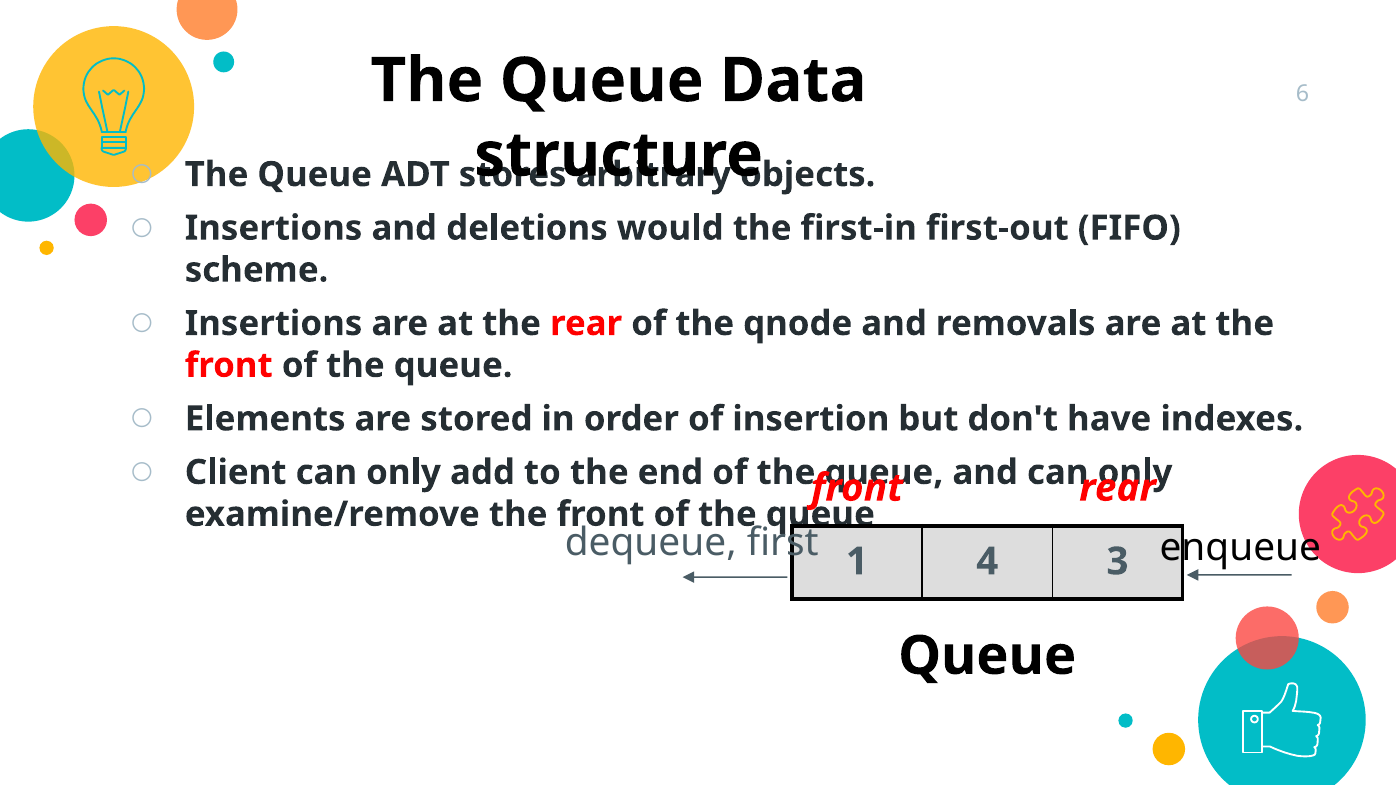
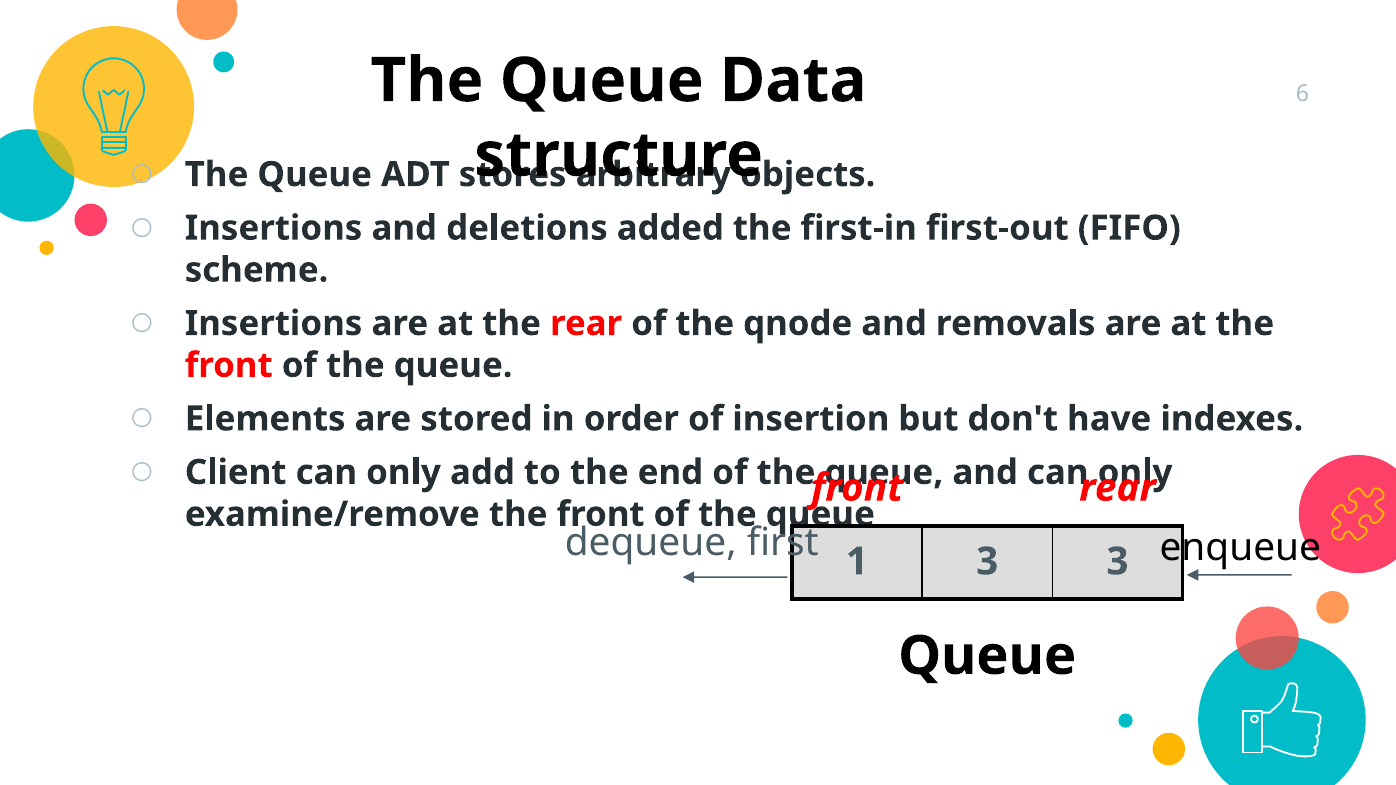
would: would -> added
1 4: 4 -> 3
